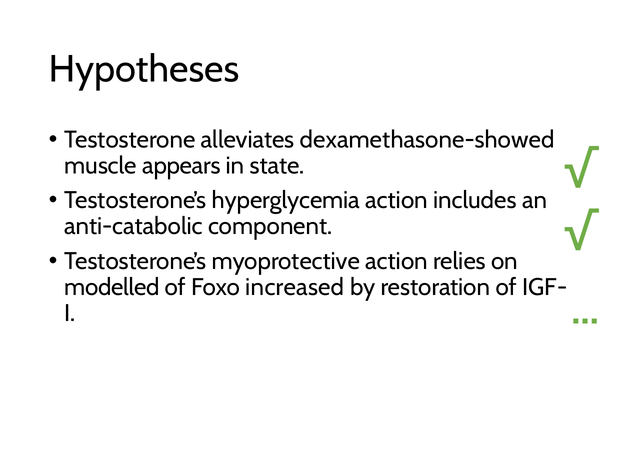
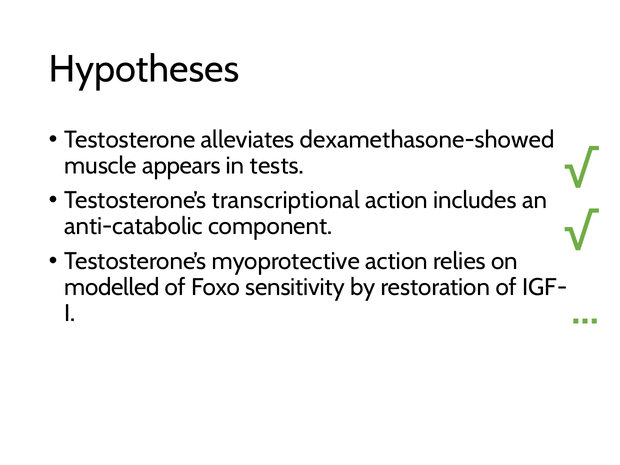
state: state -> tests
hyperglycemia: hyperglycemia -> transcriptional
increased: increased -> sensitivity
